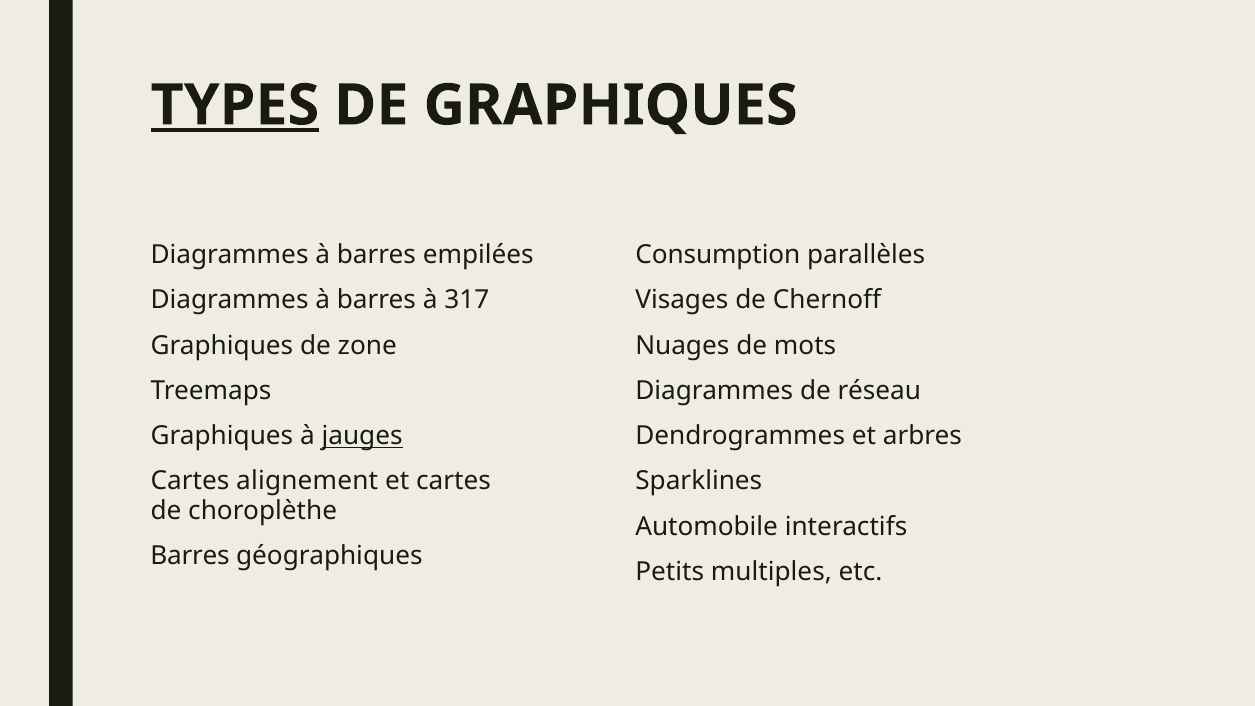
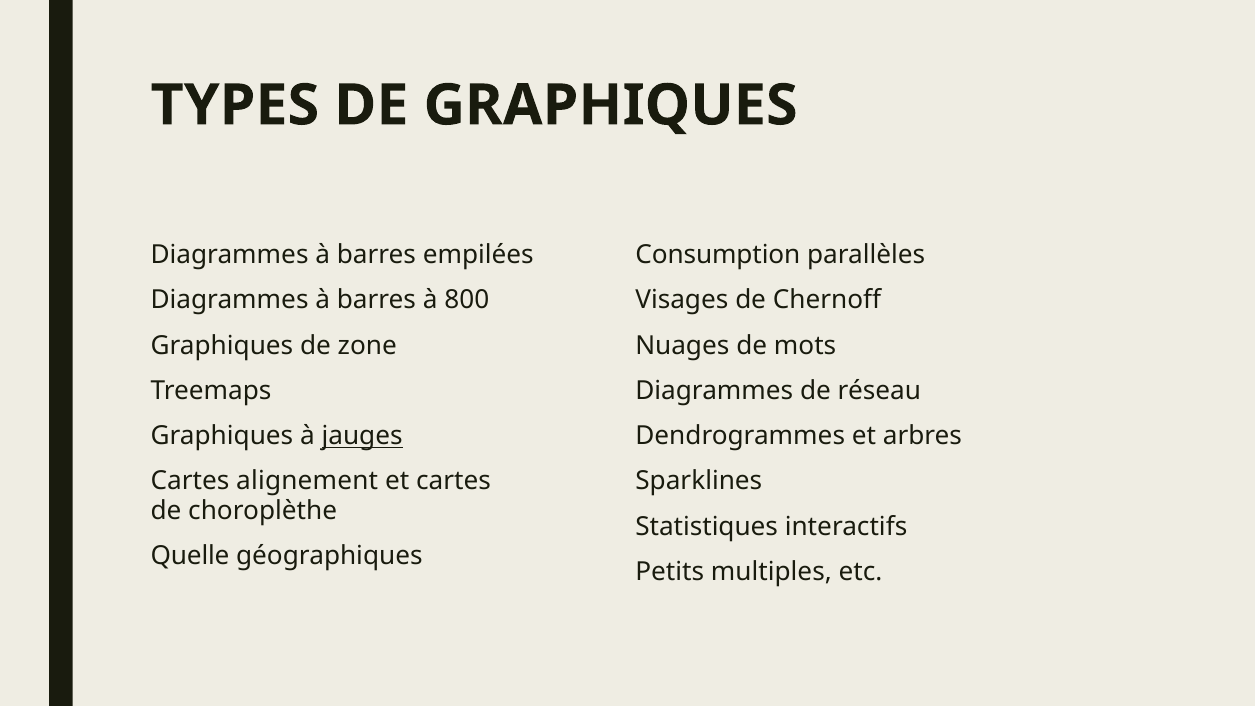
TYPES underline: present -> none
317: 317 -> 800
Automobile: Automobile -> Statistiques
Barres at (190, 556): Barres -> Quelle
